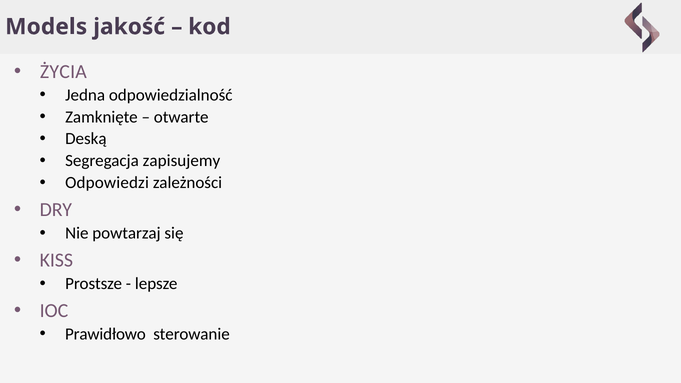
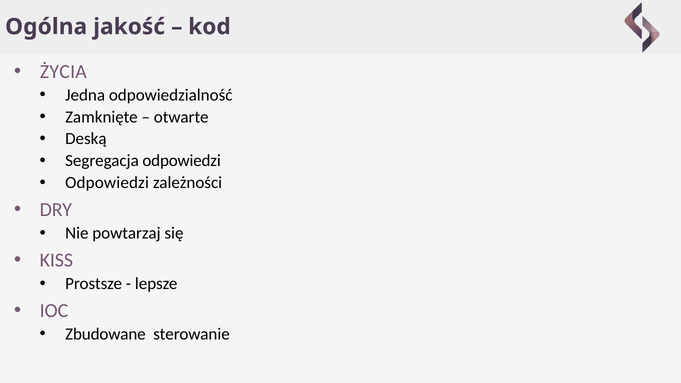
Models: Models -> Ogólna
Segregacja zapisujemy: zapisujemy -> odpowiedzi
Prawidłowo: Prawidłowo -> Zbudowane
